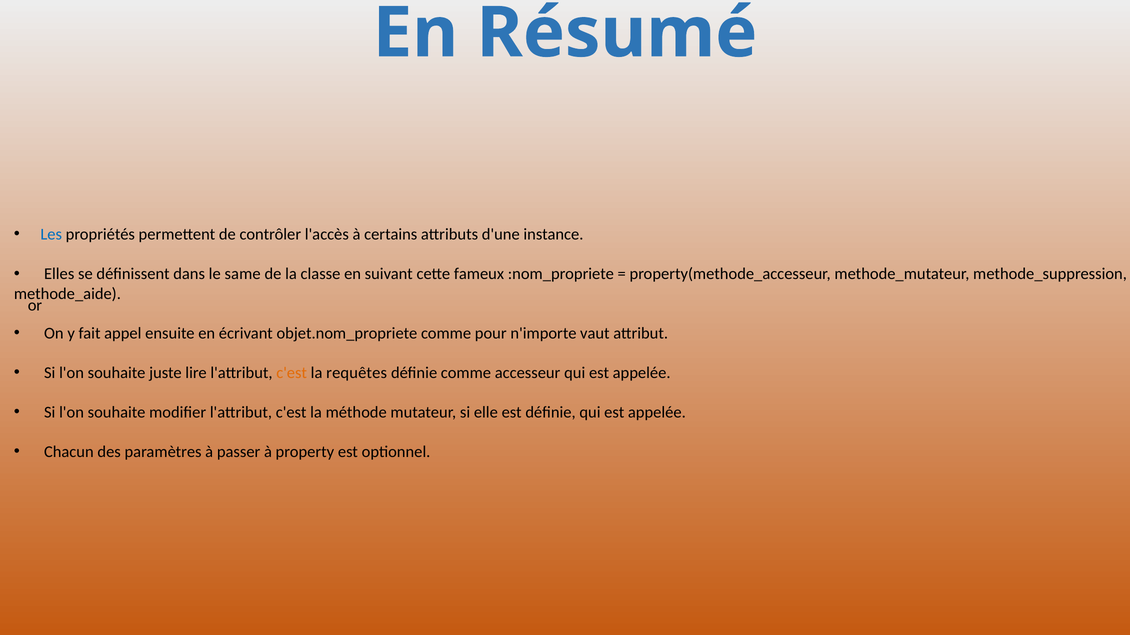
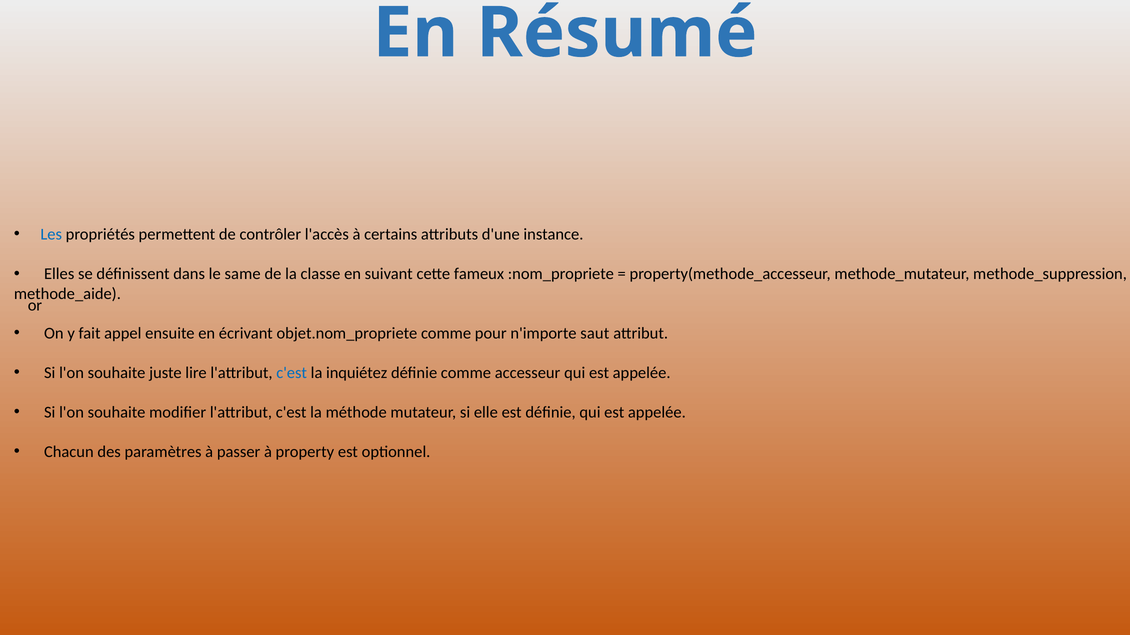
vaut: vaut -> saut
c'est at (292, 373) colour: orange -> blue
requêtes: requêtes -> inquiétez
